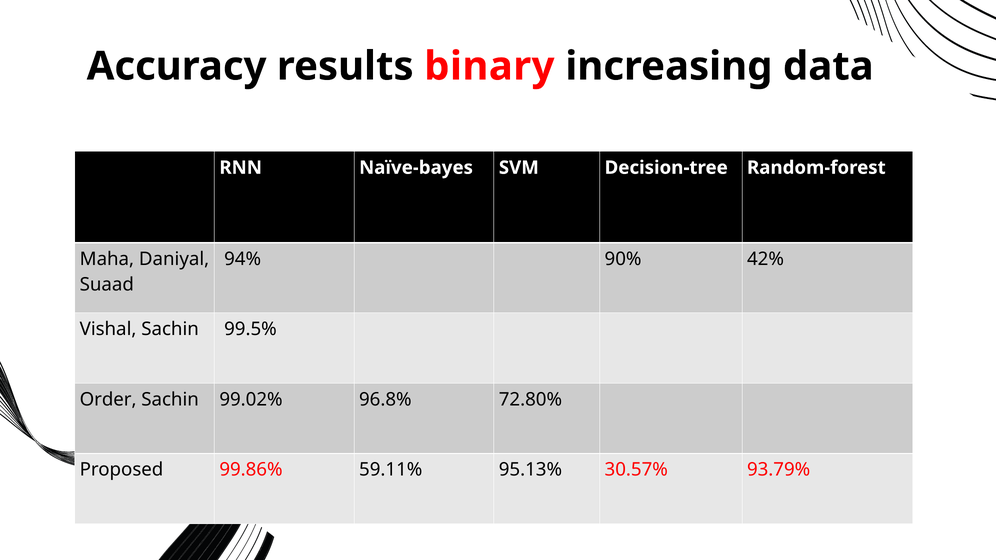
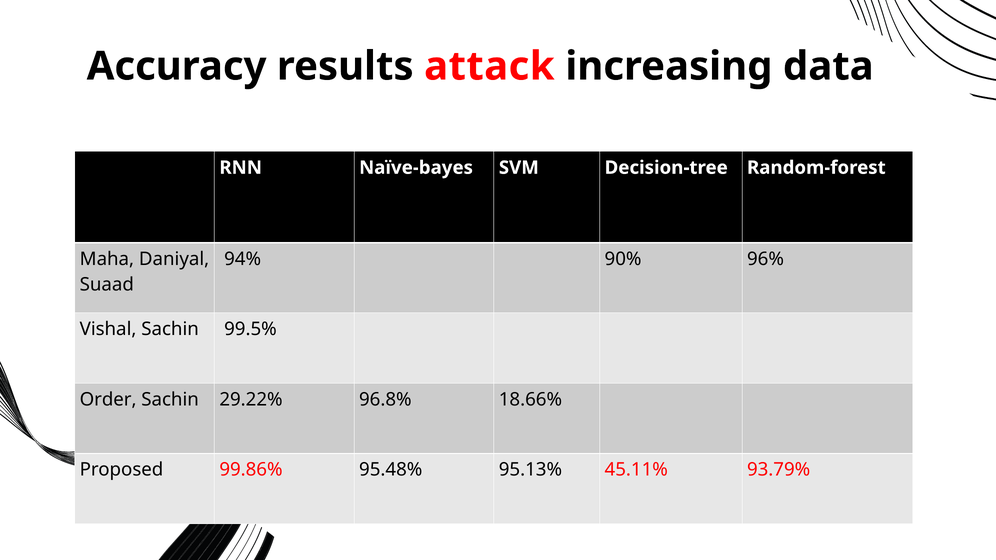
binary: binary -> attack
42%: 42% -> 96%
99.02%: 99.02% -> 29.22%
72.80%: 72.80% -> 18.66%
59.11%: 59.11% -> 95.48%
30.57%: 30.57% -> 45.11%
